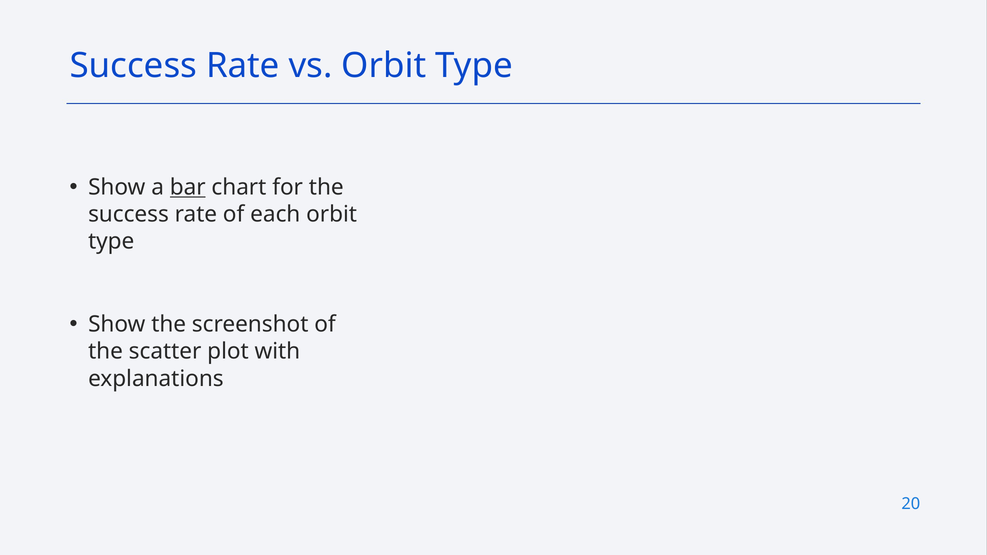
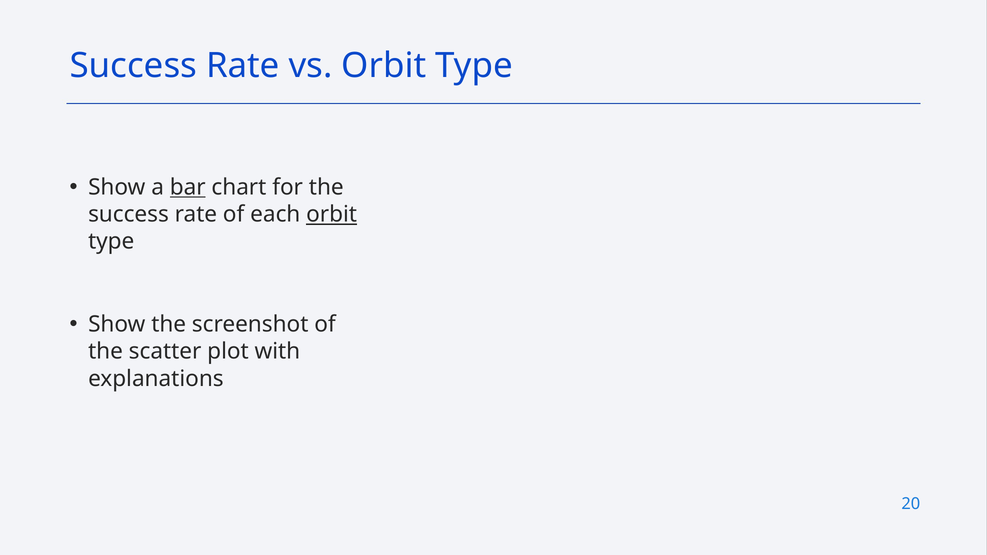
orbit at (332, 214) underline: none -> present
